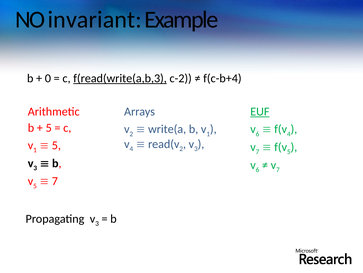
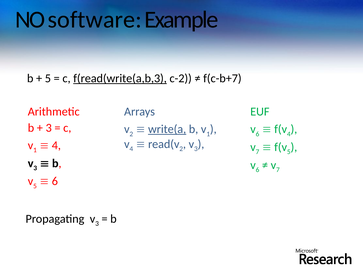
invariant: invariant -> software
0 at (48, 78): 0 -> 5
f(c-b+4: f(c-b+4 -> f(c-b+7
EUF underline: present -> none
5 at (49, 127): 5 -> 3
write(a underline: none -> present
5 at (56, 145): 5 -> 4
7 at (55, 181): 7 -> 6
